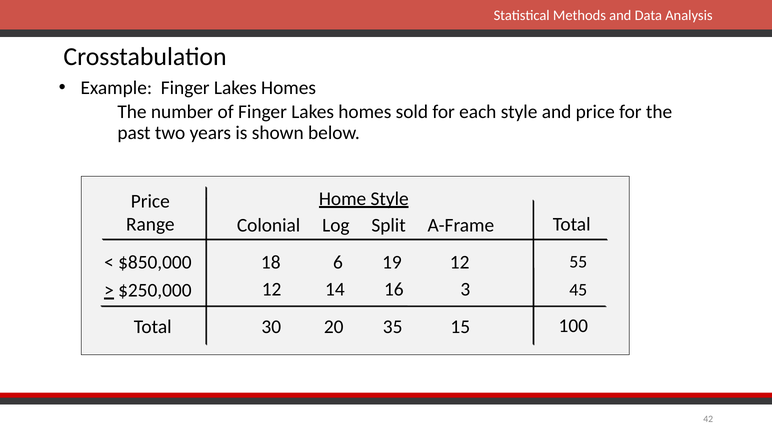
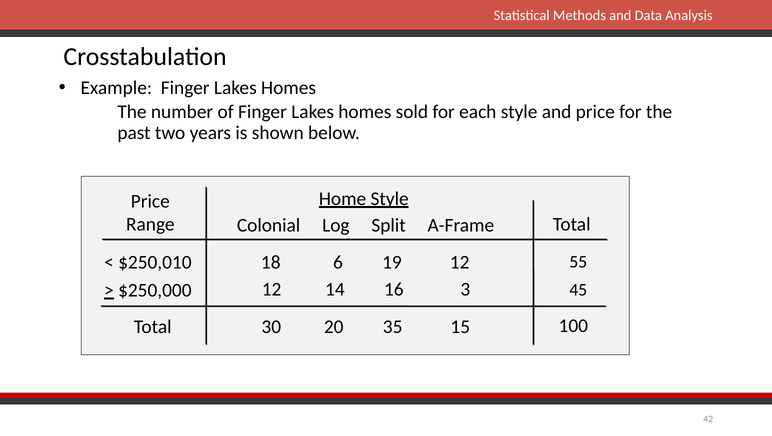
$850,000: $850,000 -> $250,010
